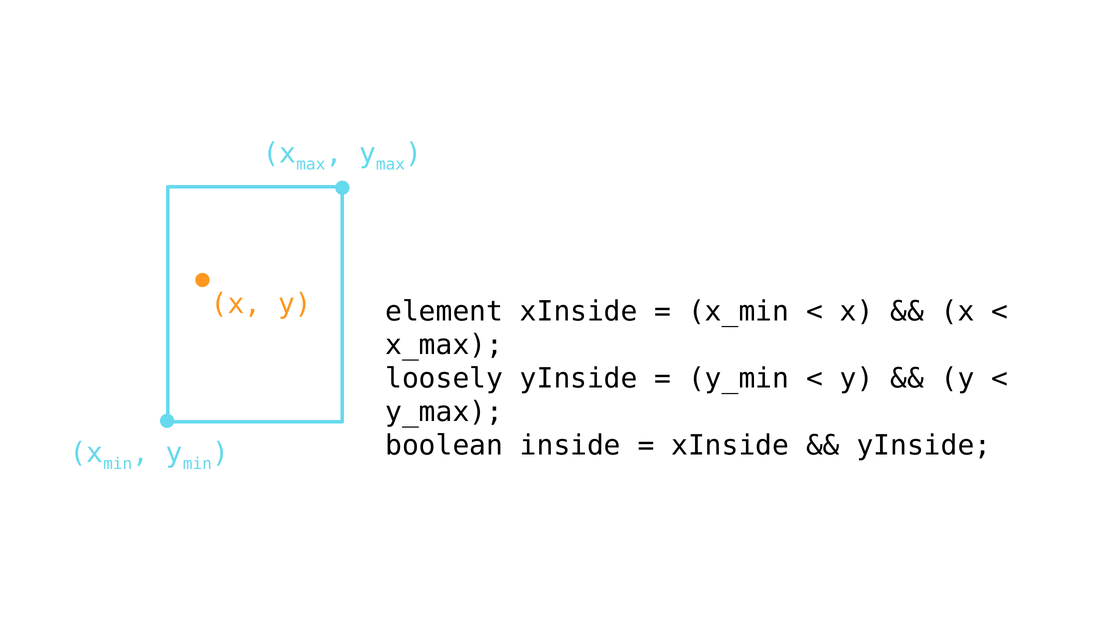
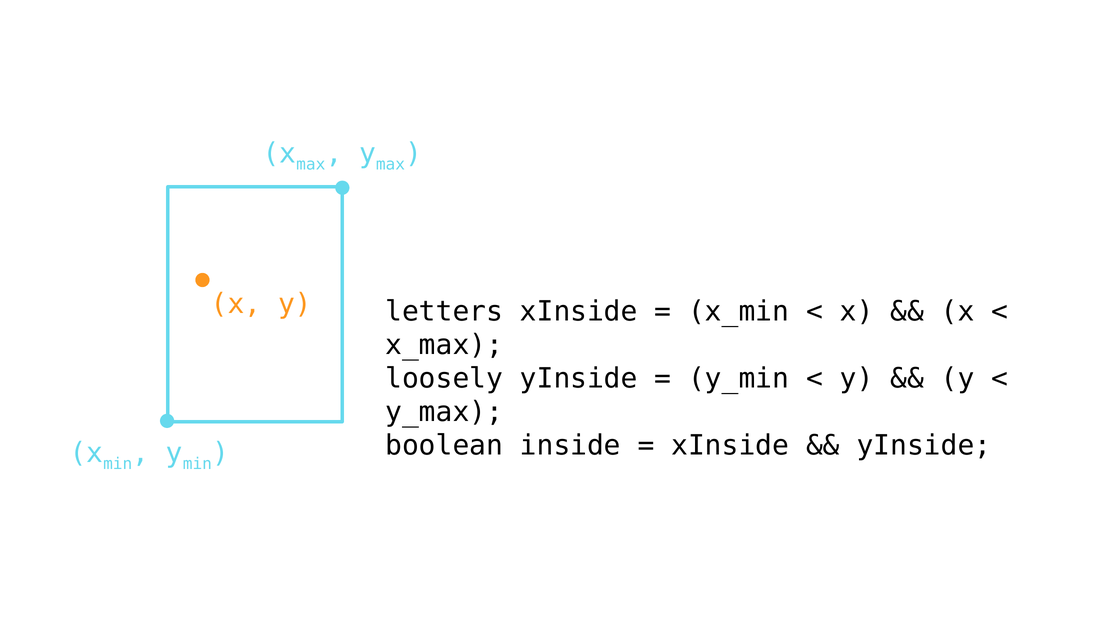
element: element -> letters
